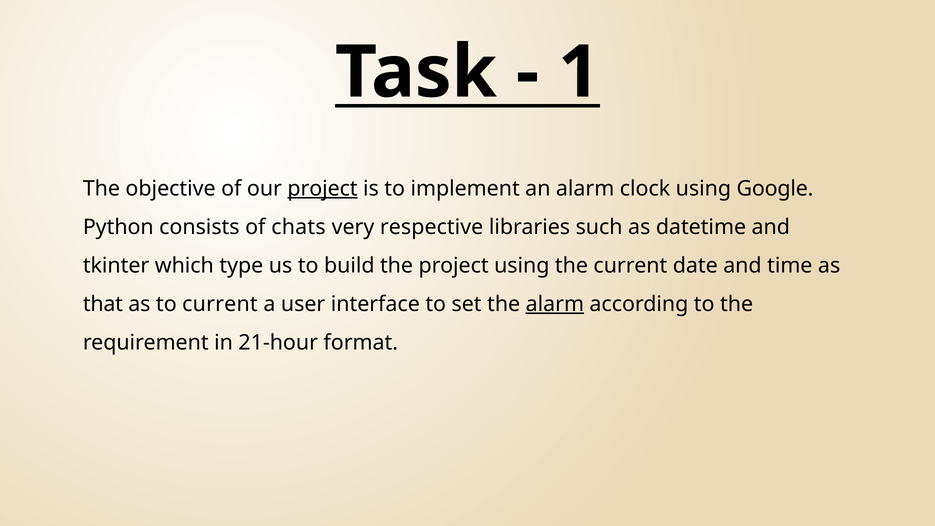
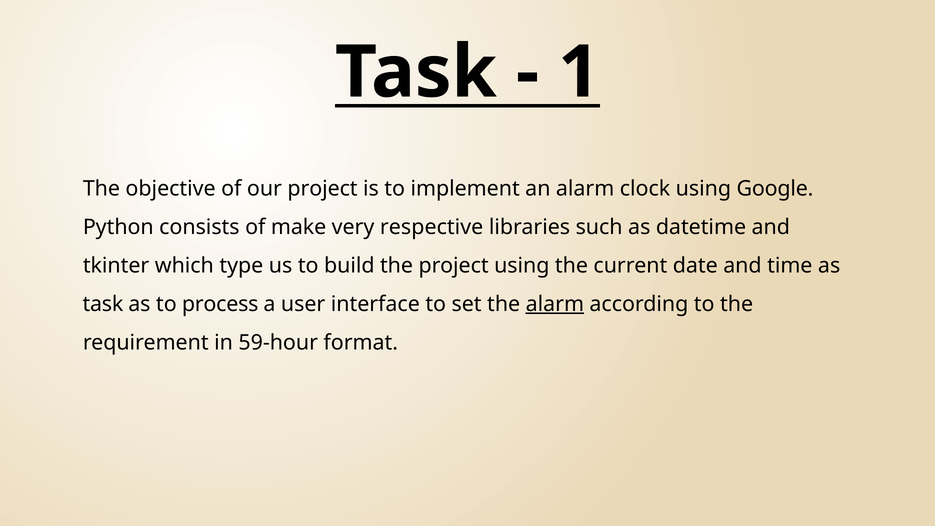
project at (323, 188) underline: present -> none
chats: chats -> make
that at (103, 304): that -> task
to current: current -> process
21-hour: 21-hour -> 59-hour
